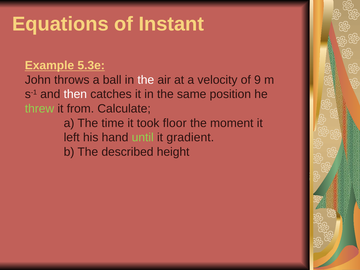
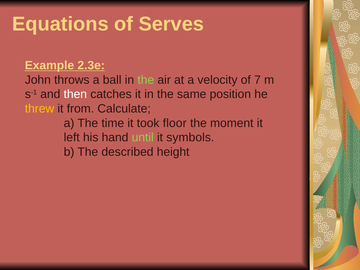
Instant: Instant -> Serves
5.3e: 5.3e -> 2.3e
the at (146, 80) colour: white -> light green
9: 9 -> 7
threw colour: light green -> yellow
gradient: gradient -> symbols
